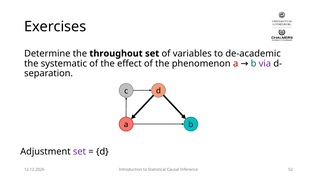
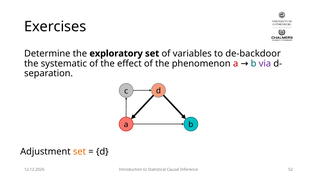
throughout: throughout -> exploratory
de-academic: de-academic -> de-backdoor
set at (79, 152) colour: purple -> orange
